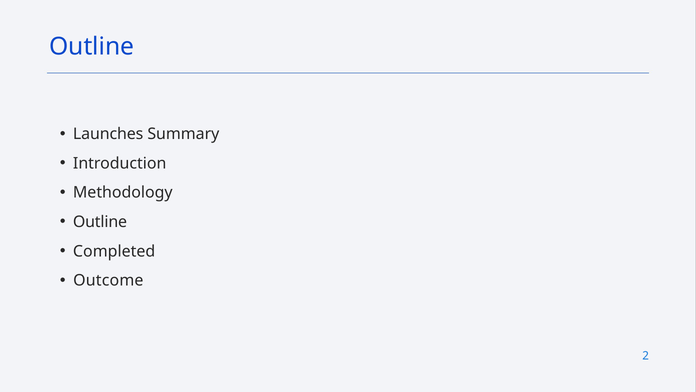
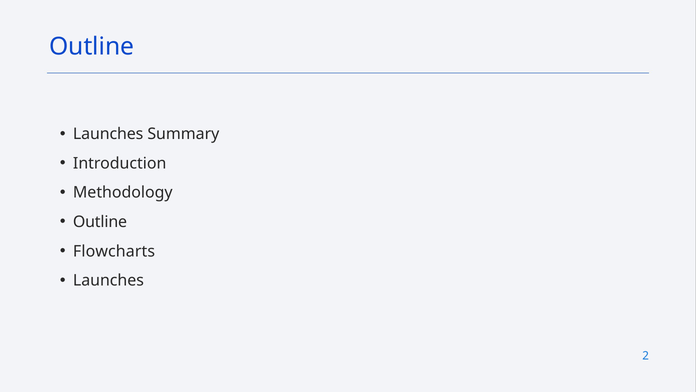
Completed: Completed -> Flowcharts
Outcome at (108, 280): Outcome -> Launches
